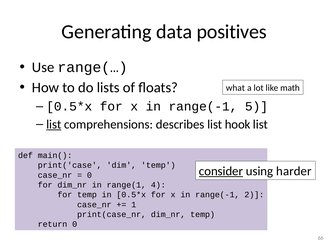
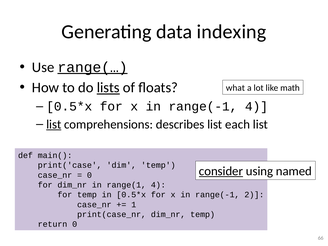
positives: positives -> indexing
range(… underline: none -> present
lists underline: none -> present
range(-1 5: 5 -> 4
hook: hook -> each
harder: harder -> named
